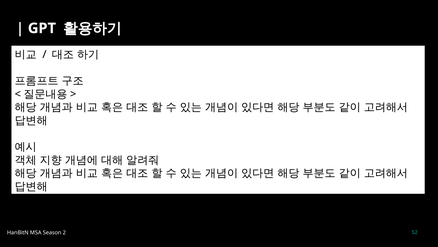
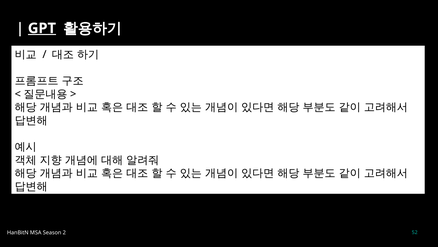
GPT underline: none -> present
